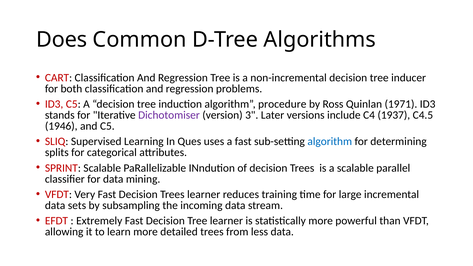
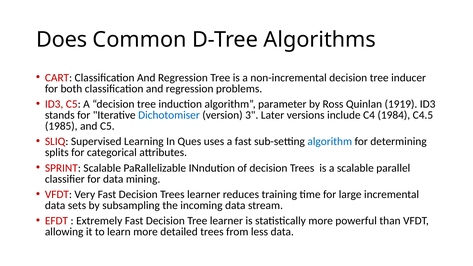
procedure: procedure -> parameter
1971: 1971 -> 1919
Dichotomiser colour: purple -> blue
1937: 1937 -> 1984
1946: 1946 -> 1985
